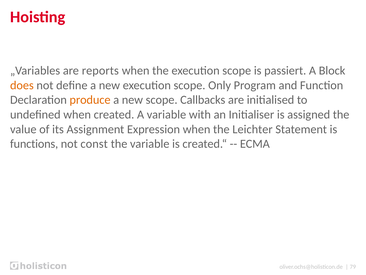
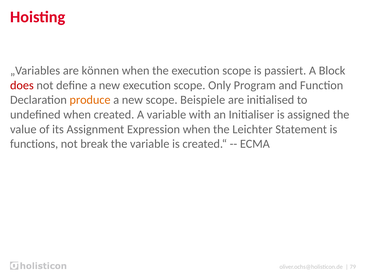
reports: reports -> können
does colour: orange -> red
Callbacks: Callbacks -> Beispiele
const: const -> break
